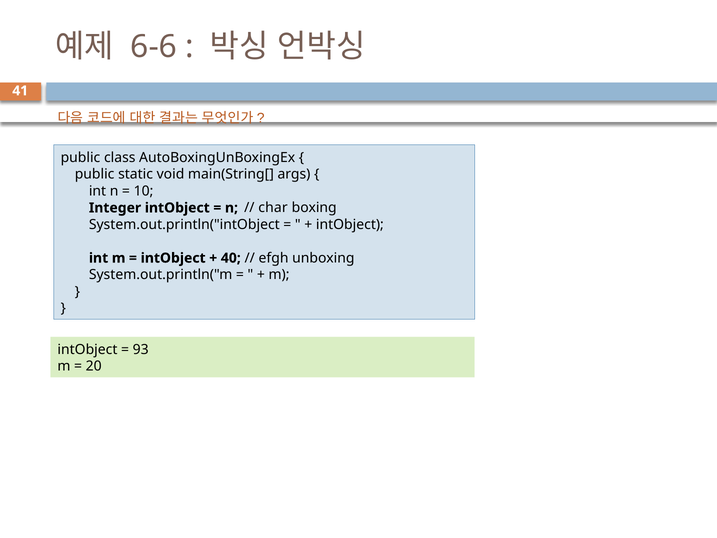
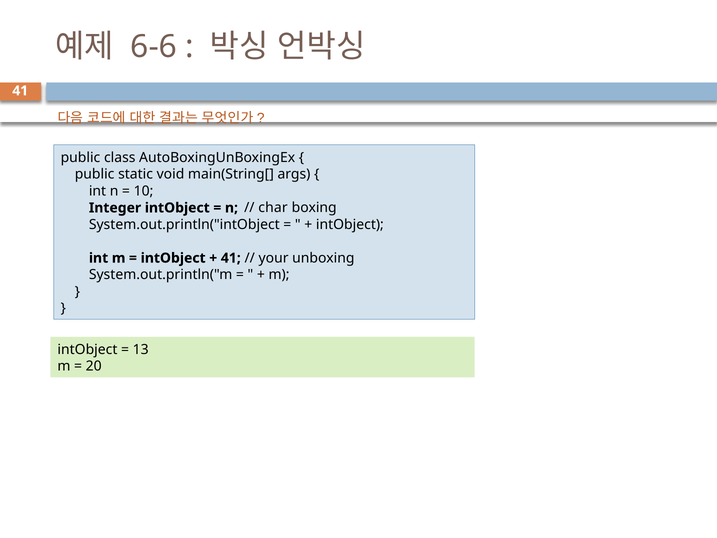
40 at (231, 258): 40 -> 41
efgh: efgh -> your
93: 93 -> 13
